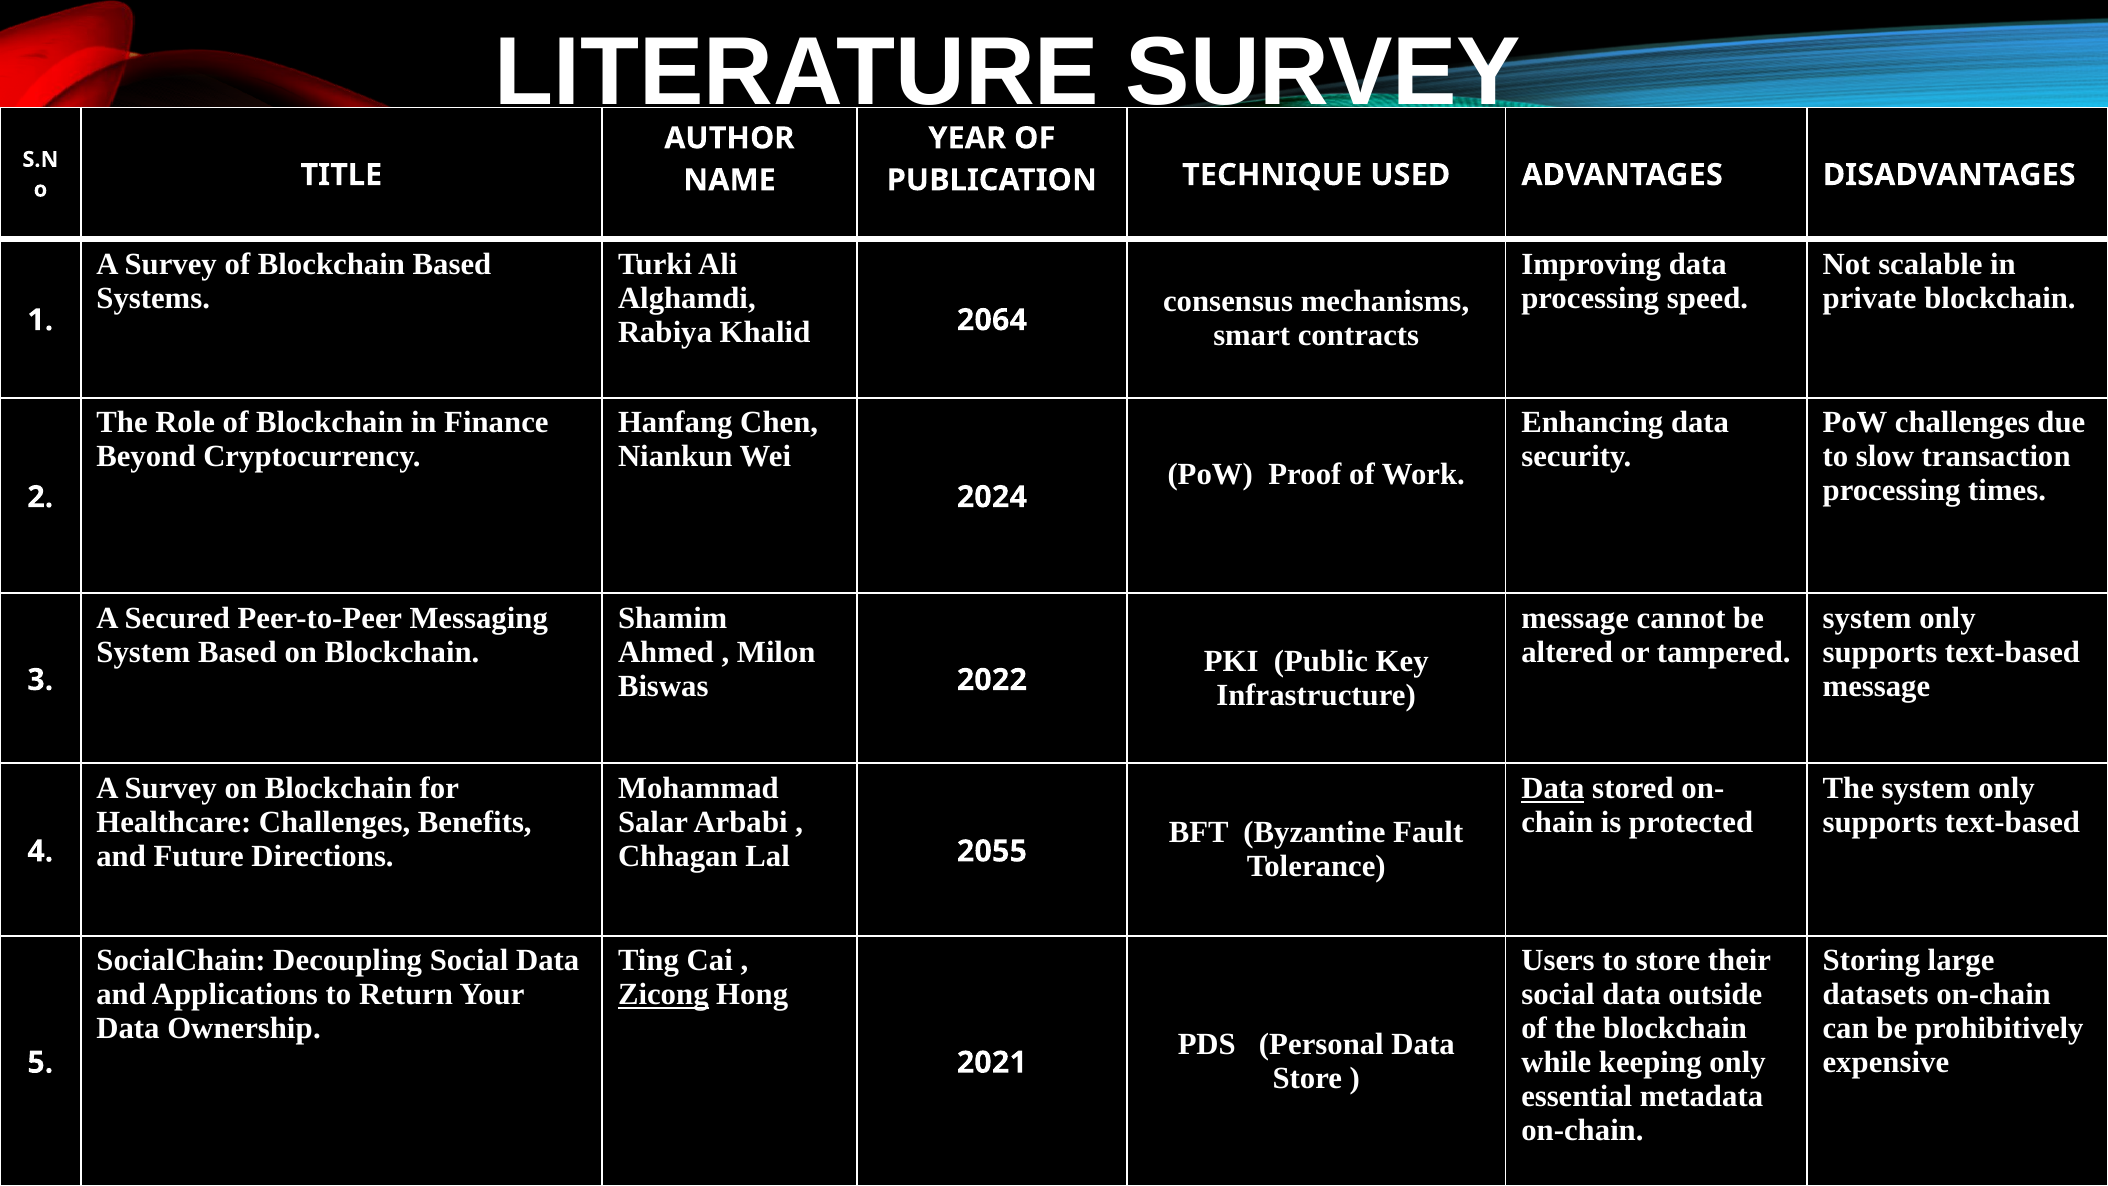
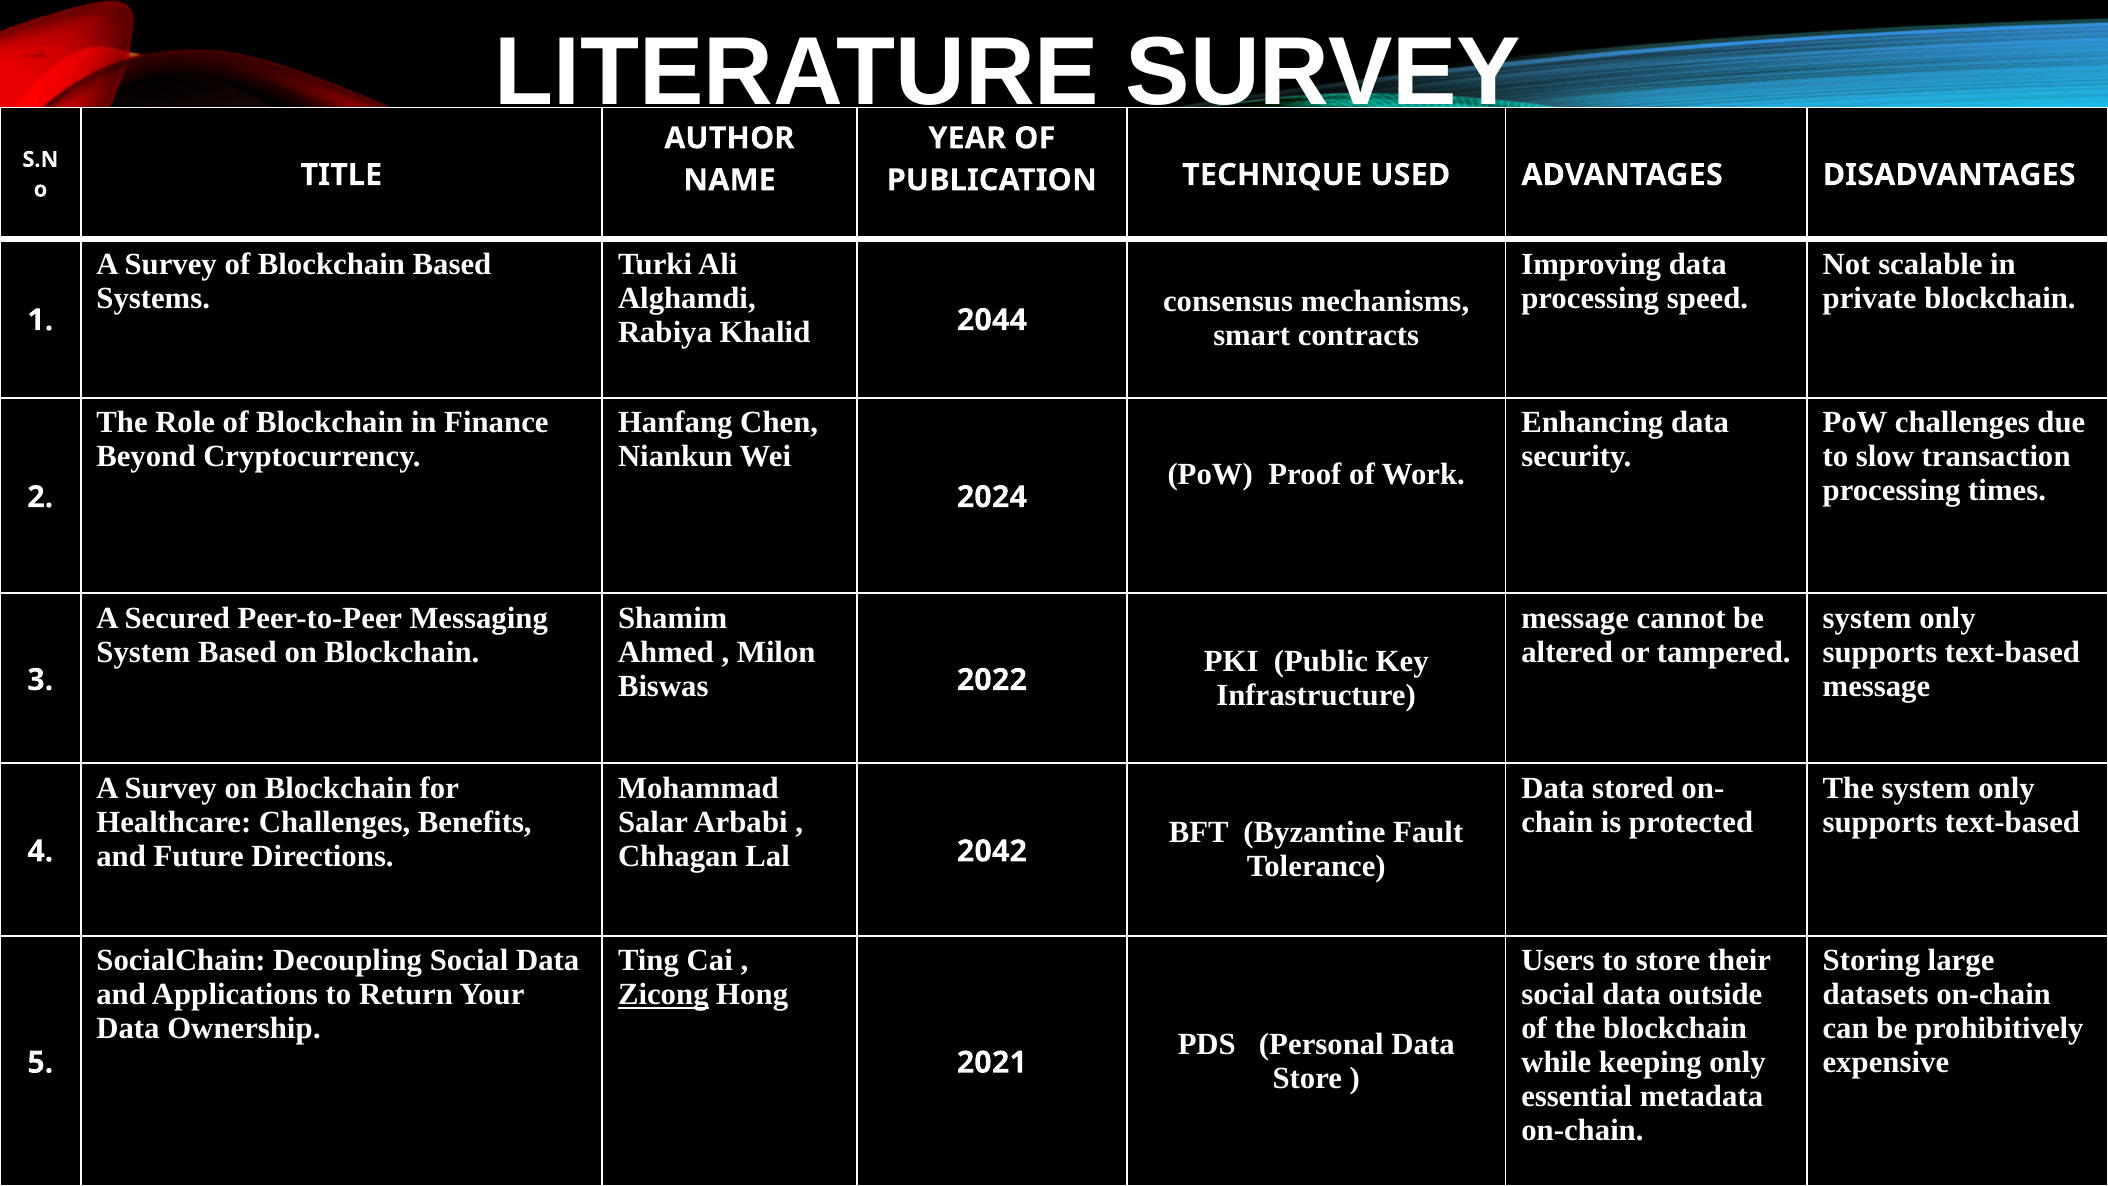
2064: 2064 -> 2044
Data at (1553, 788) underline: present -> none
2055: 2055 -> 2042
